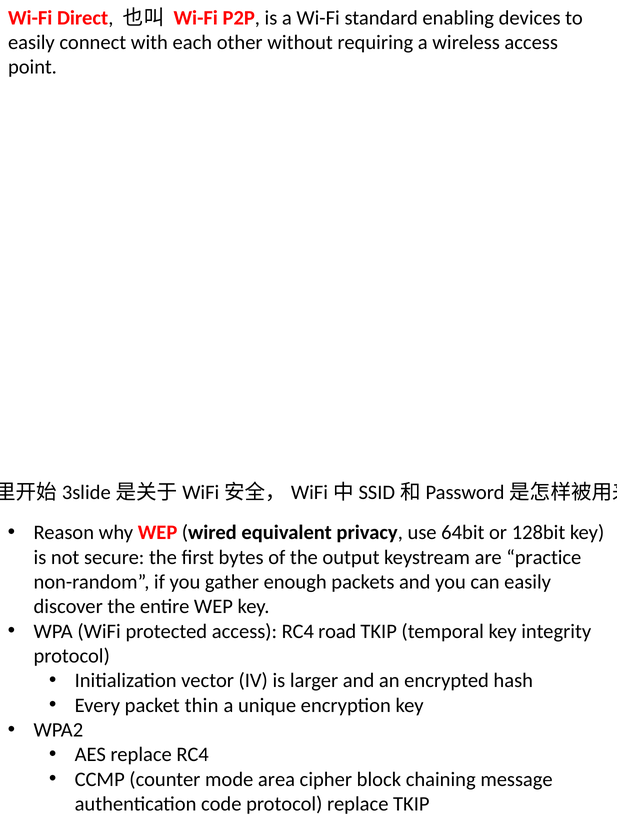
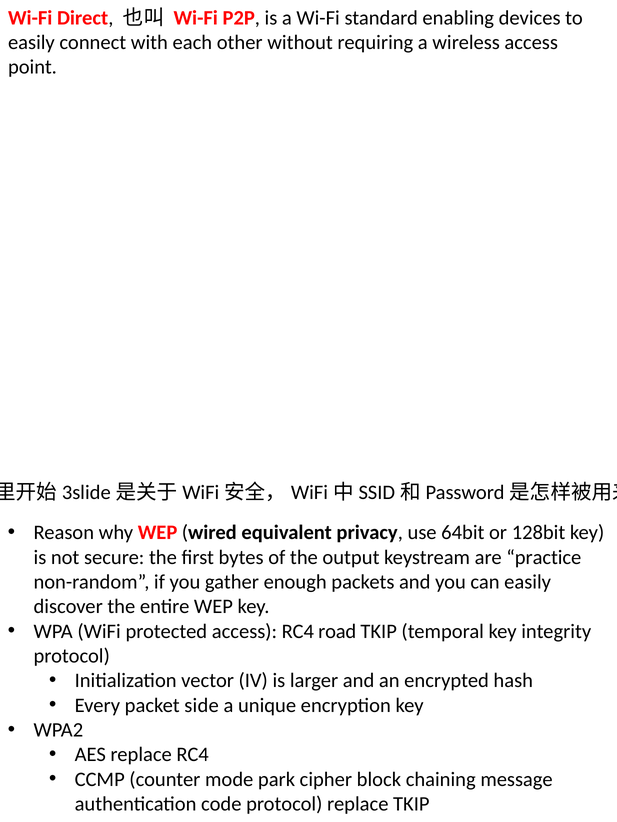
thin: thin -> side
area: area -> park
